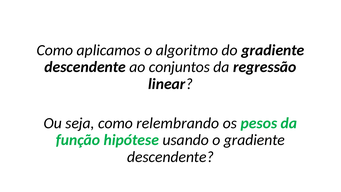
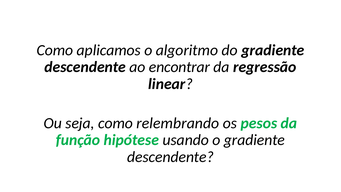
conjuntos: conjuntos -> encontrar
